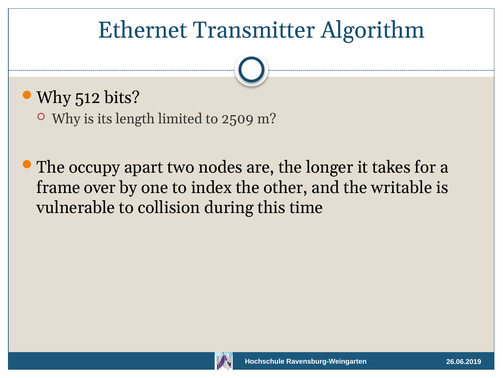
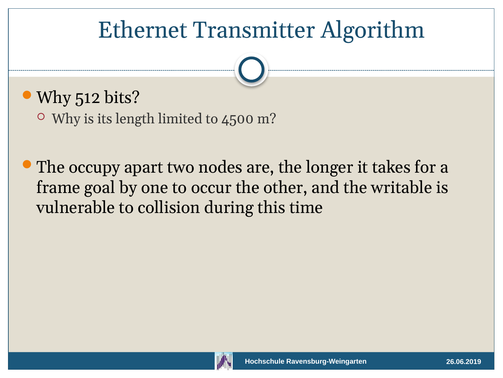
2509: 2509 -> 4500
over: over -> goal
index: index -> occur
